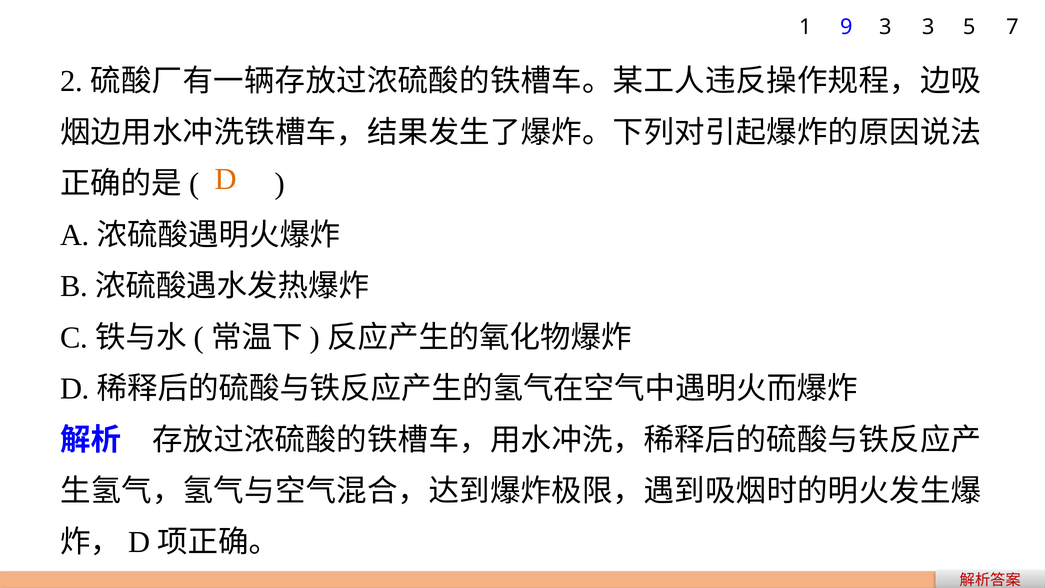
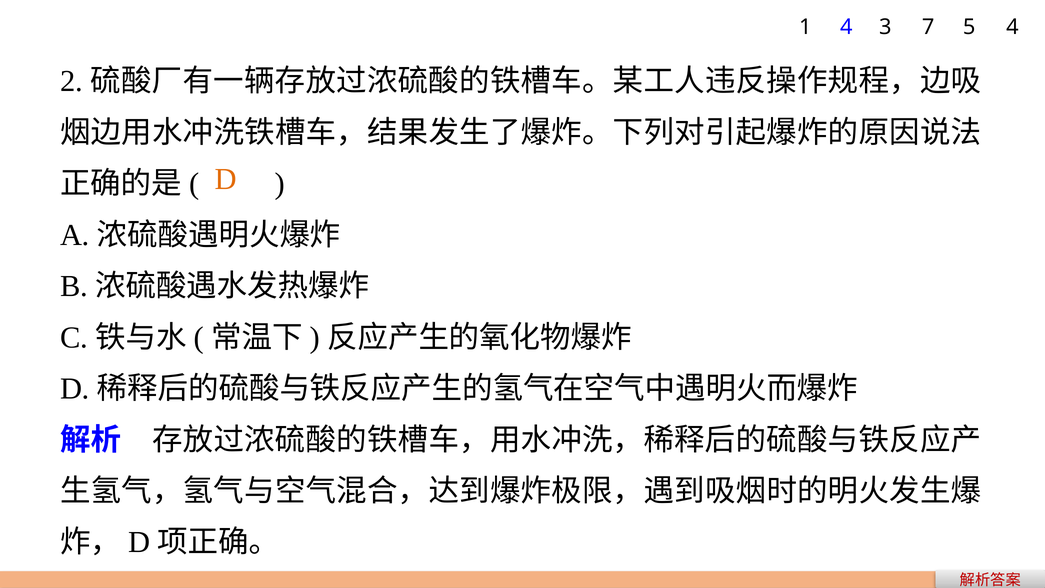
1 9: 9 -> 4
3 3: 3 -> 7
5 7: 7 -> 4
